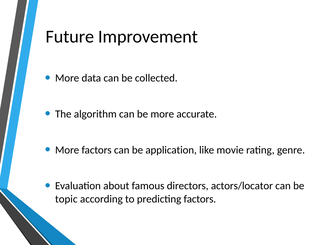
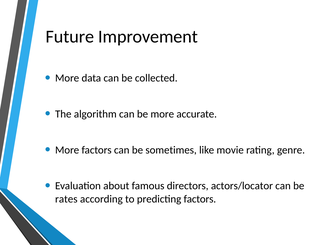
application: application -> sometimes
topic: topic -> rates
